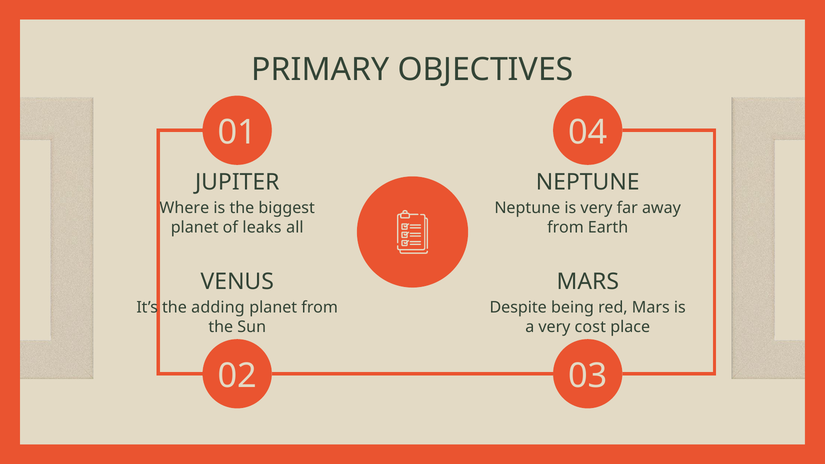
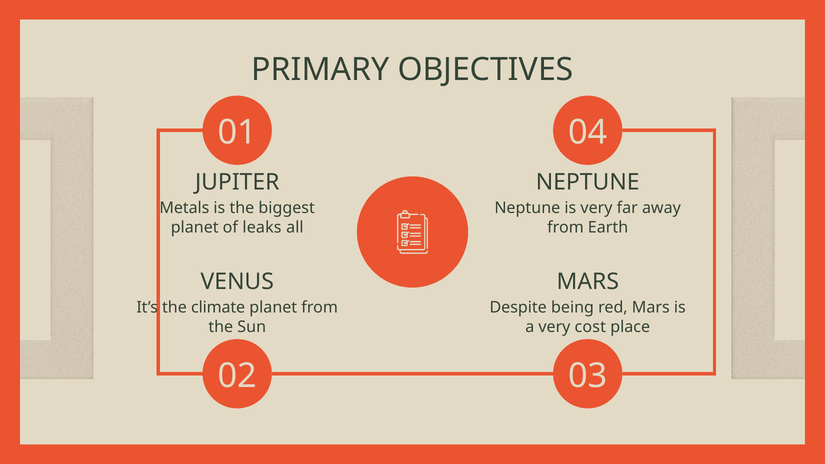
Where: Where -> Metals
adding: adding -> climate
